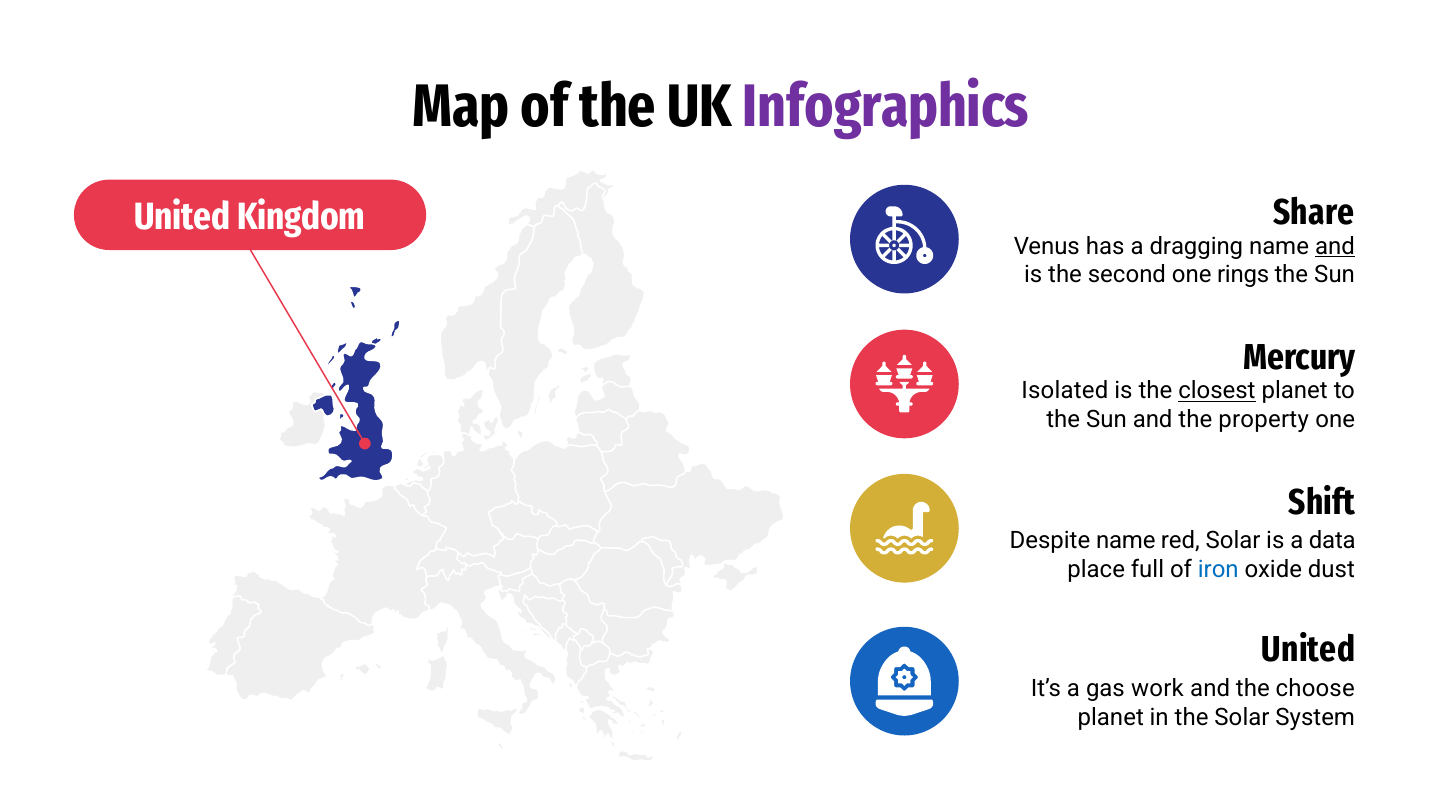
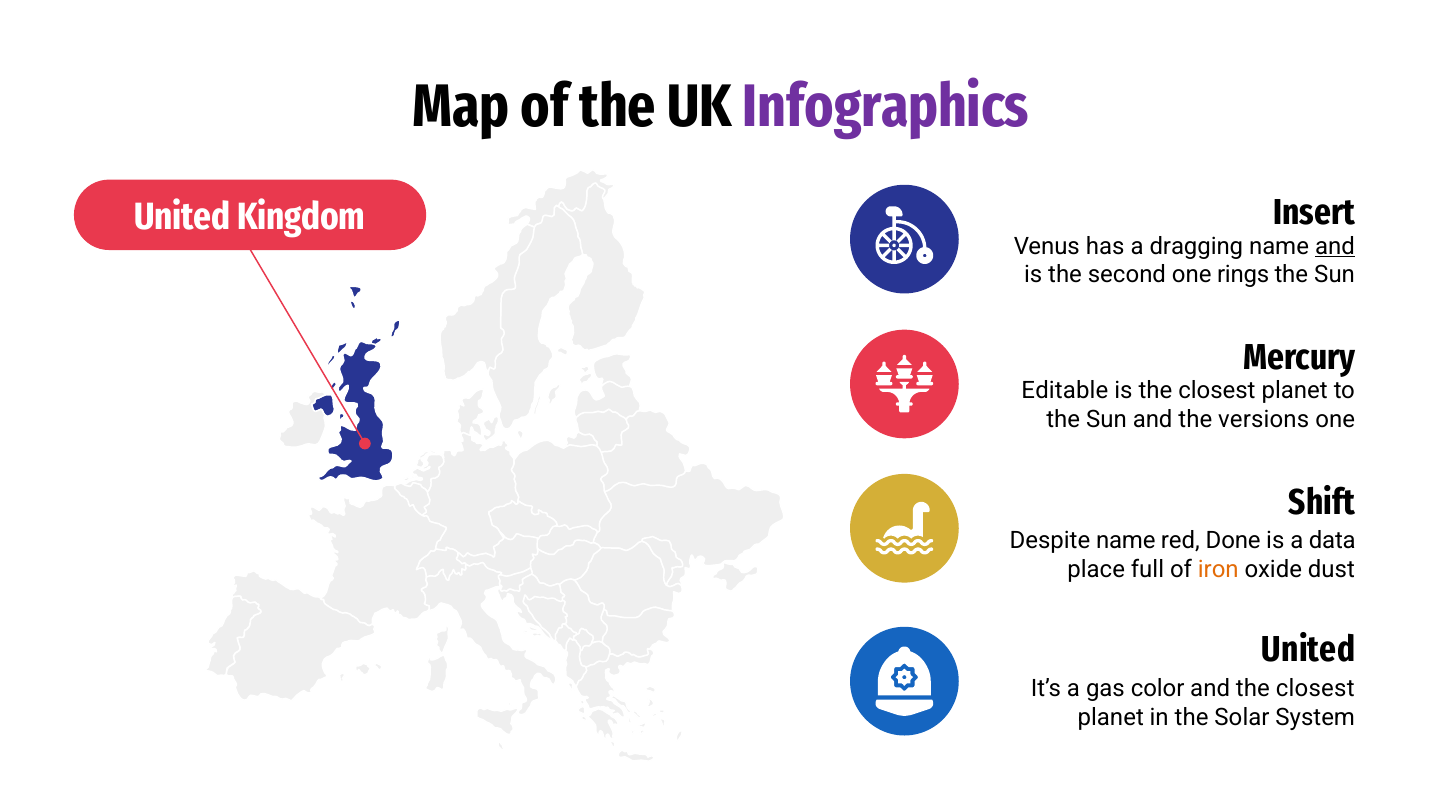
Share: Share -> Insert
Isolated: Isolated -> Editable
closest at (1217, 391) underline: present -> none
property: property -> versions
red Solar: Solar -> Done
iron colour: blue -> orange
work: work -> color
and the choose: choose -> closest
